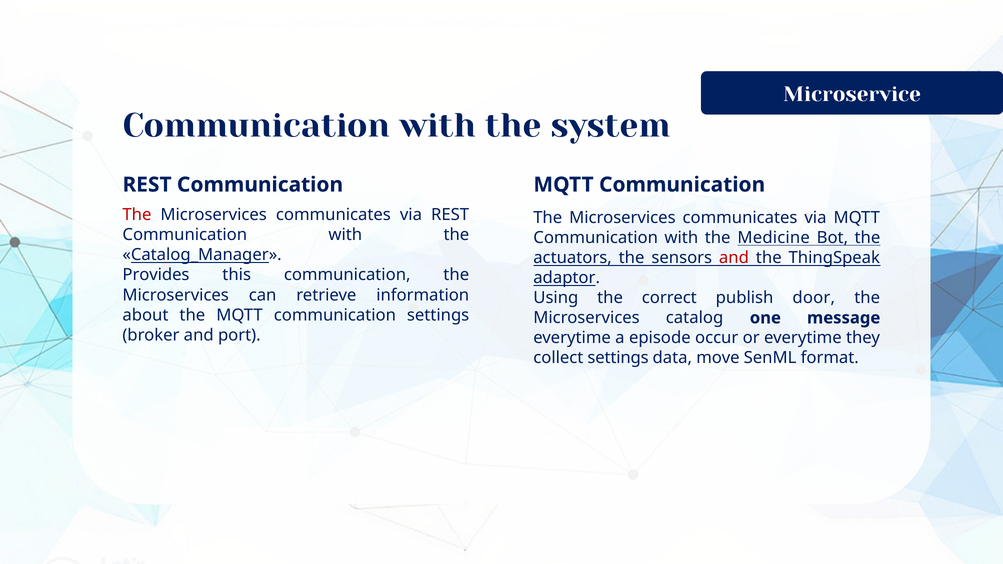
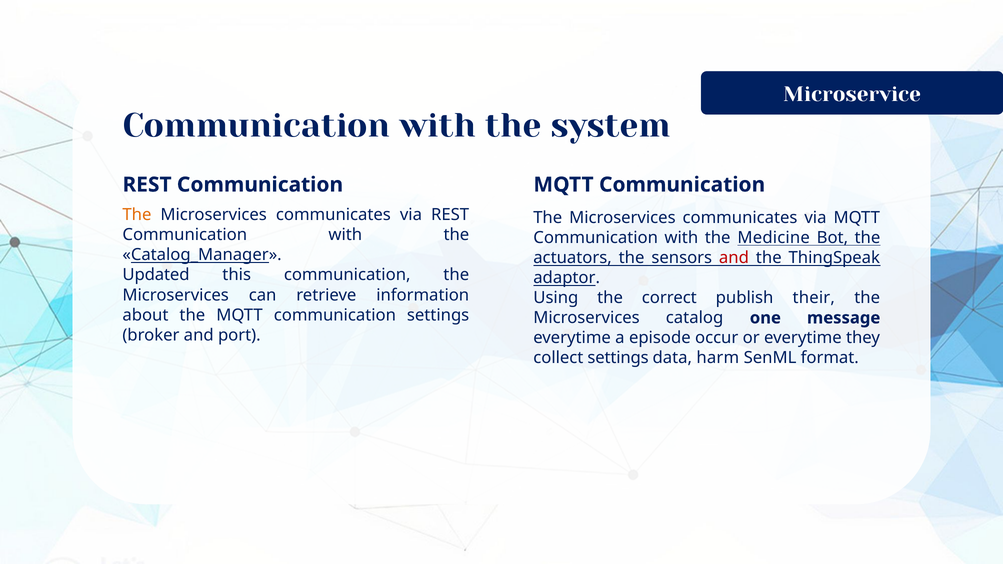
The at (137, 215) colour: red -> orange
Provides: Provides -> Updated
door: door -> their
move: move -> harm
